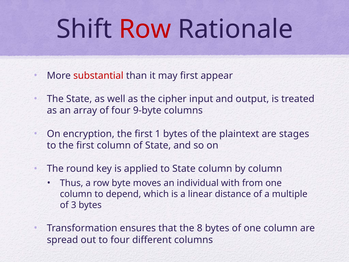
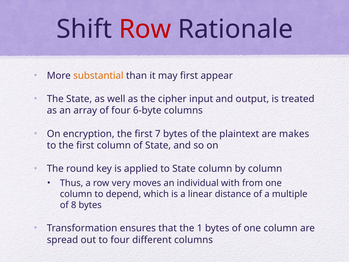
substantial colour: red -> orange
9-byte: 9-byte -> 6-byte
1: 1 -> 7
stages: stages -> makes
byte: byte -> very
3: 3 -> 8
8: 8 -> 1
